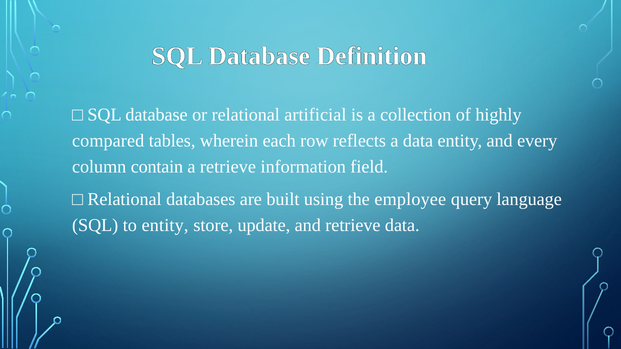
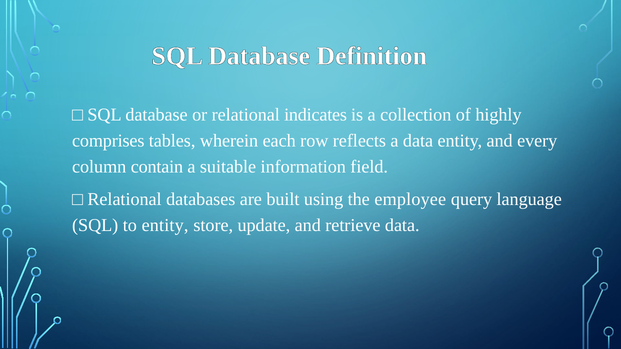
artificial: artificial -> indicates
compared: compared -> comprises
a retrieve: retrieve -> suitable
